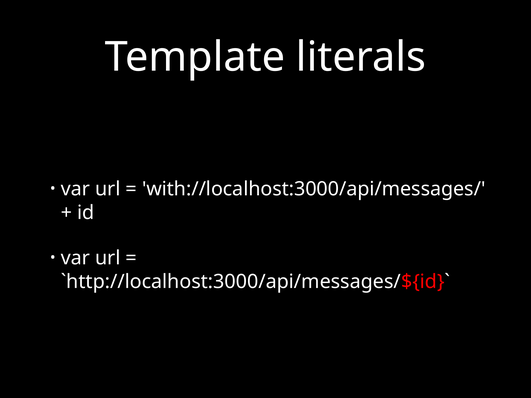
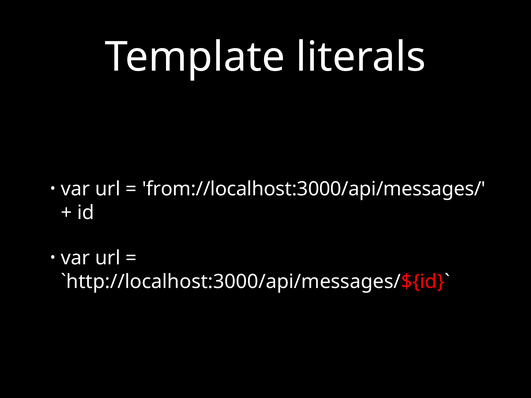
with://localhost:3000/api/messages/: with://localhost:3000/api/messages/ -> from://localhost:3000/api/messages/
